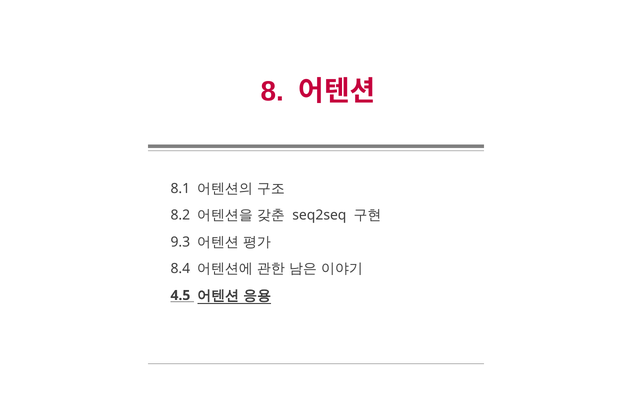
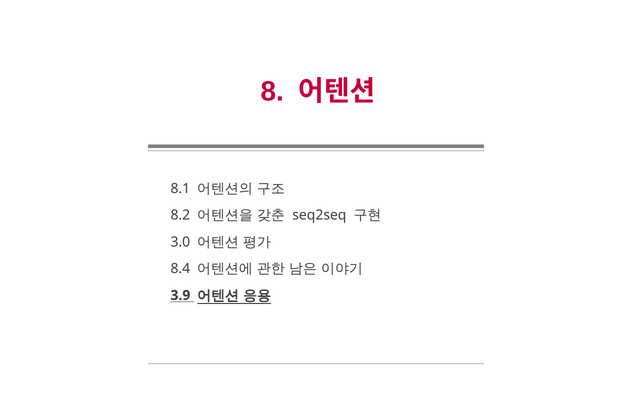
9.3: 9.3 -> 3.0
4.5: 4.5 -> 3.9
